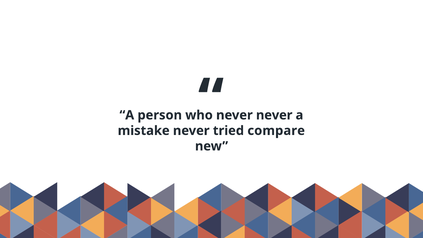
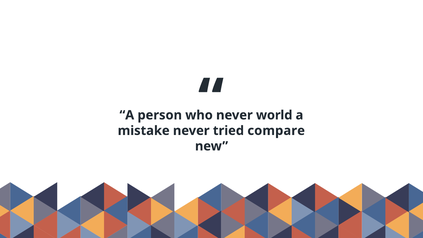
never never: never -> world
